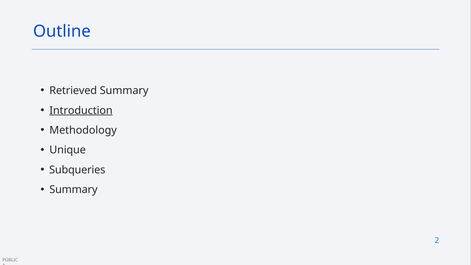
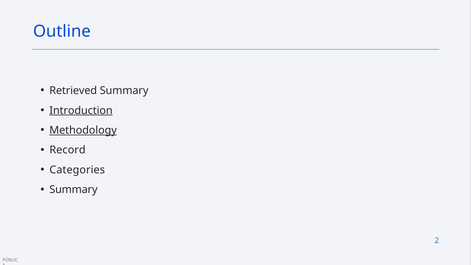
Methodology underline: none -> present
Unique: Unique -> Record
Subqueries: Subqueries -> Categories
